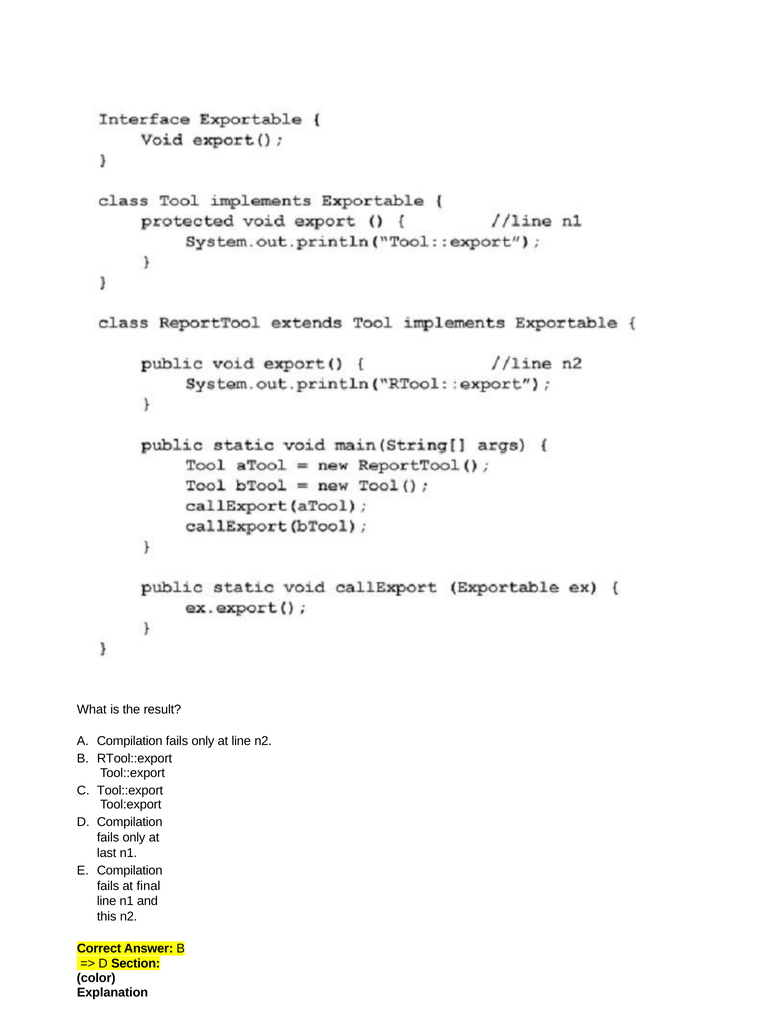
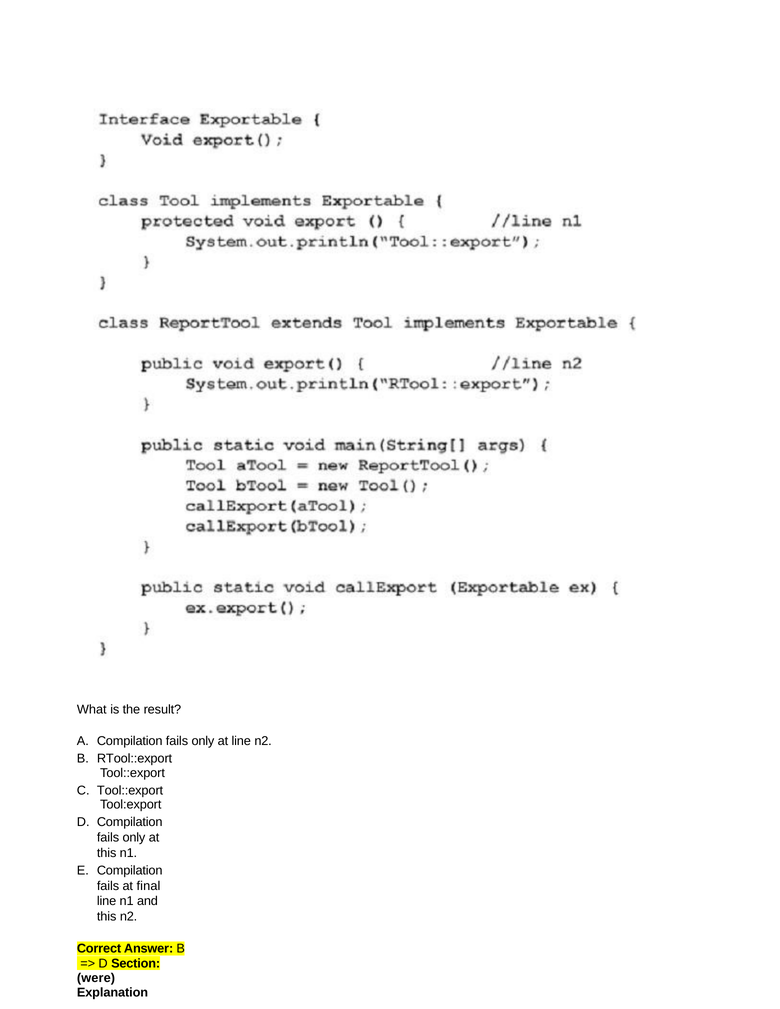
last at (107, 853): last -> this
color: color -> were
